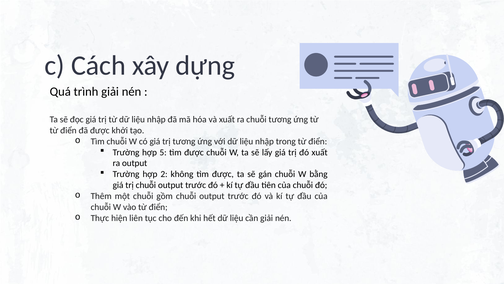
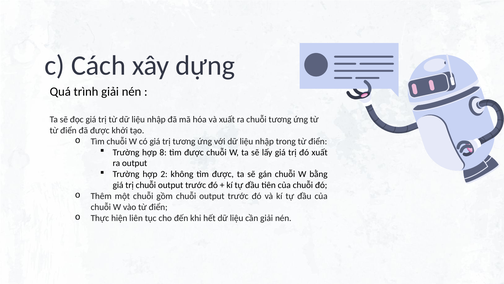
5: 5 -> 8
